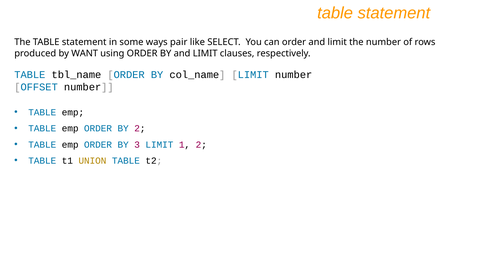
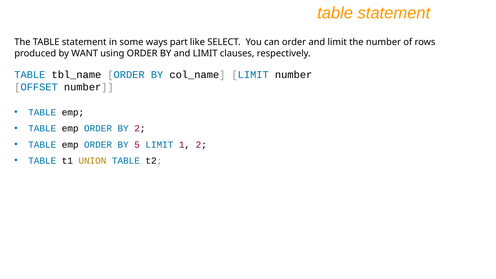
pair: pair -> part
3: 3 -> 5
